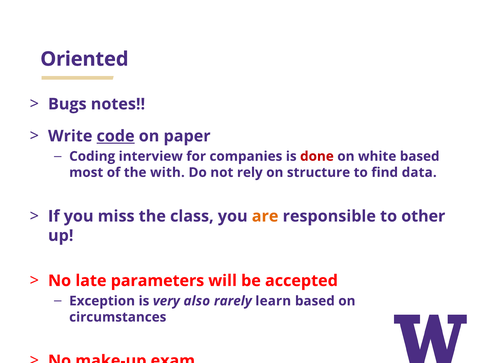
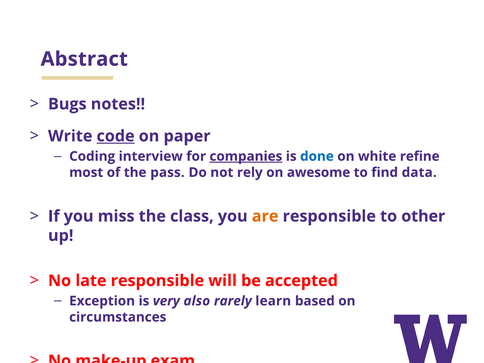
Oriented: Oriented -> Abstract
companies underline: none -> present
done colour: red -> blue
white based: based -> refine
with: with -> pass
structure: structure -> awesome
late parameters: parameters -> responsible
